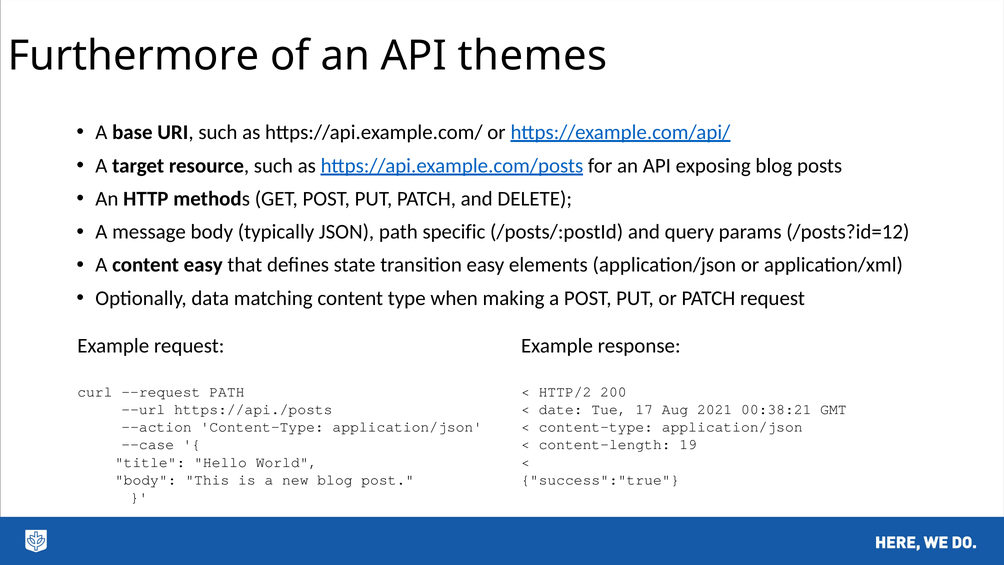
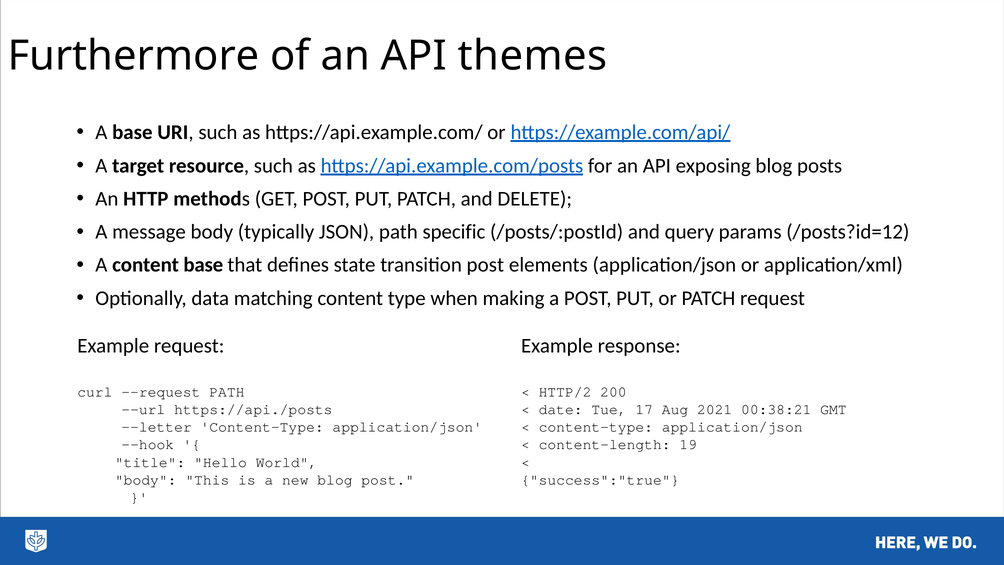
content easy: easy -> base
transition easy: easy -> post
--action: --action -> --letter
--case: --case -> --hook
